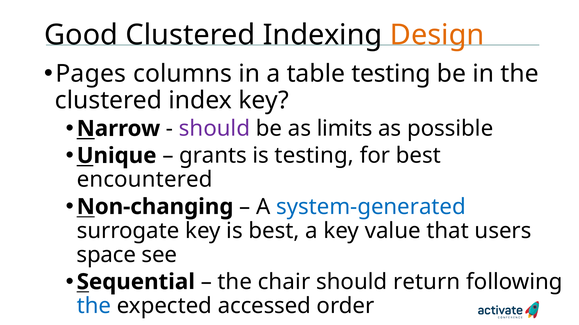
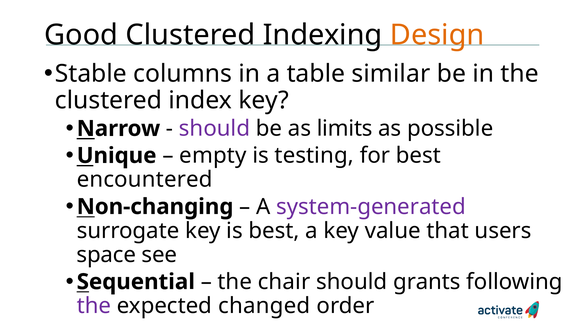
Pages: Pages -> Stable
table testing: testing -> similar
grants: grants -> empty
system-generated colour: blue -> purple
return: return -> grants
the at (94, 306) colour: blue -> purple
accessed: accessed -> changed
